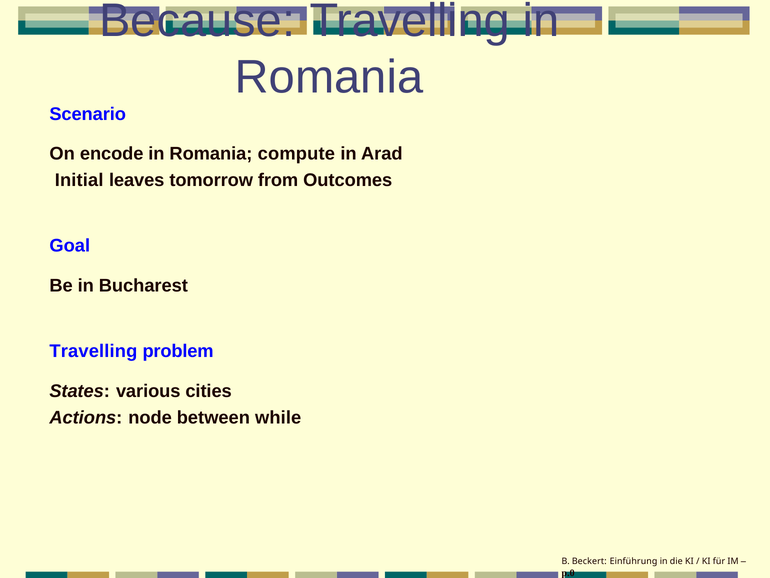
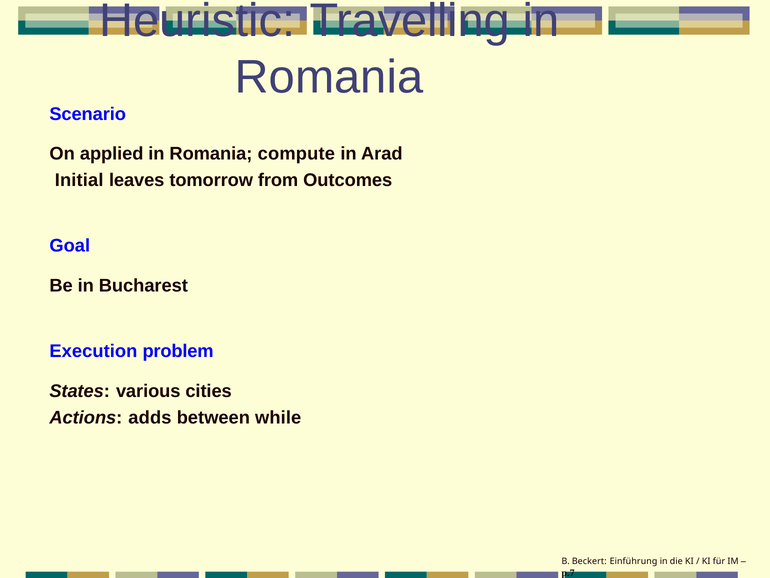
Because: Because -> Heuristic
encode: encode -> applied
Travelling at (93, 351): Travelling -> Execution
node: node -> adds
p.0: p.0 -> p.7
